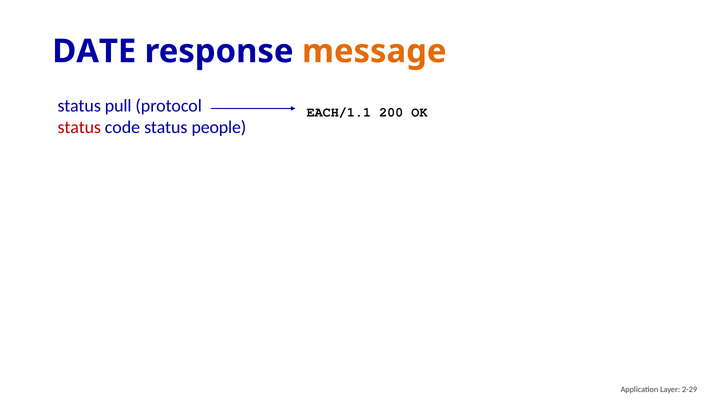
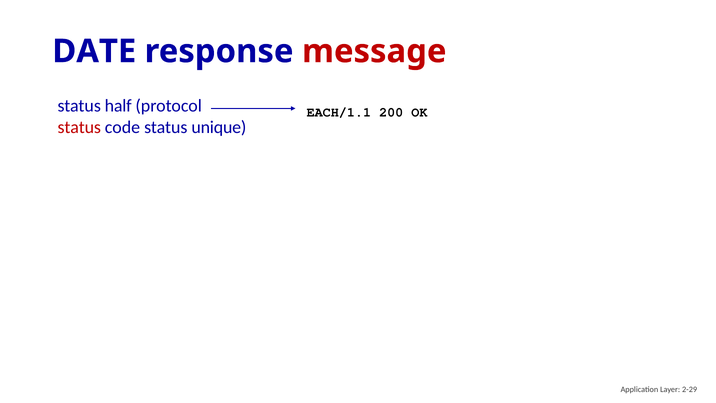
message colour: orange -> red
pull: pull -> half
people: people -> unique
